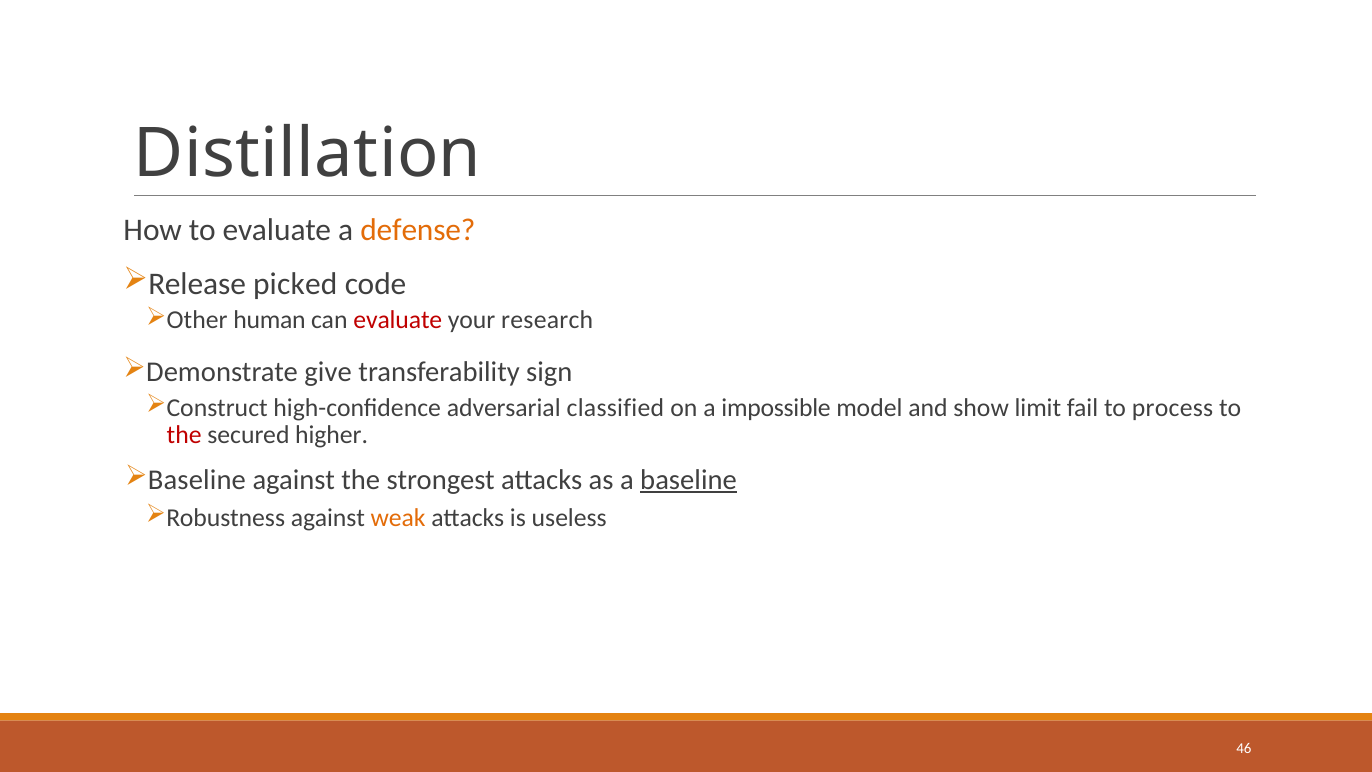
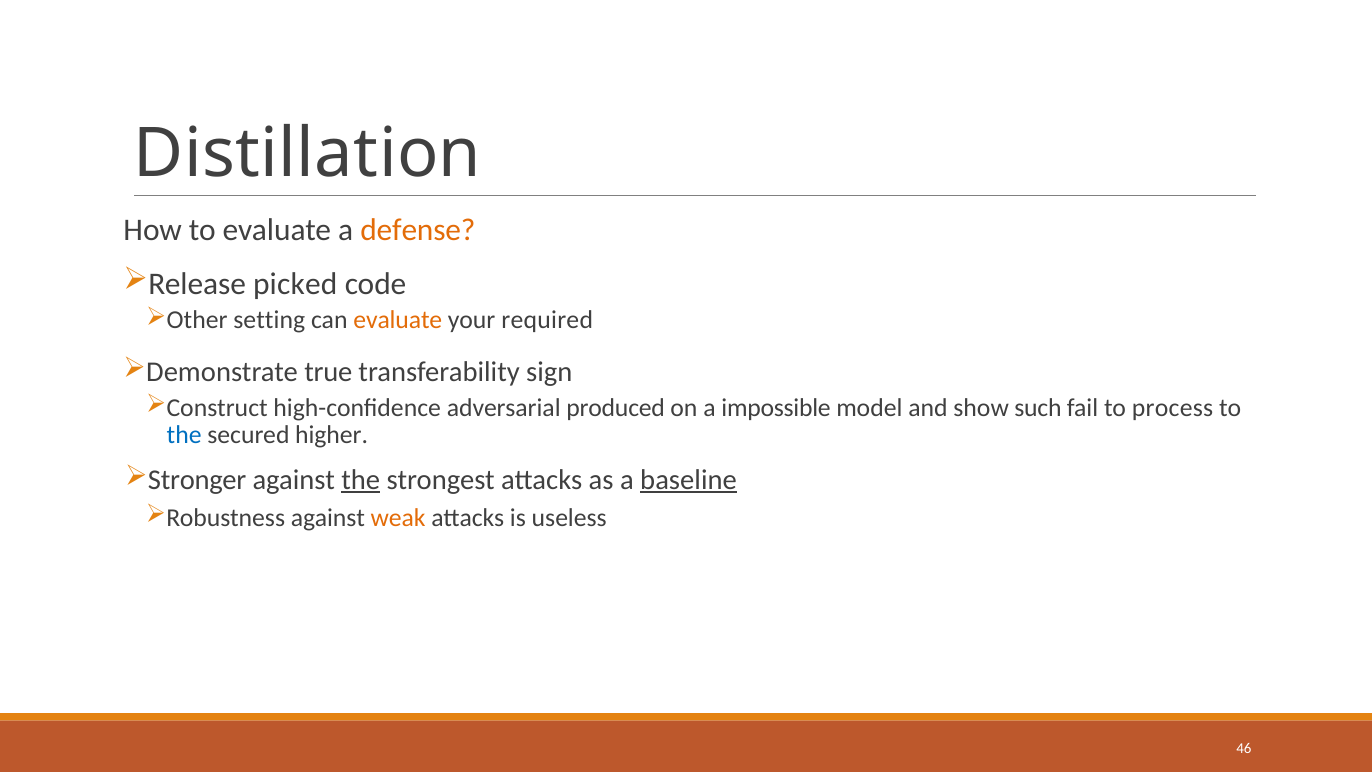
human: human -> setting
evaluate at (398, 320) colour: red -> orange
research: research -> required
give: give -> true
classified: classified -> produced
limit: limit -> such
the at (184, 435) colour: red -> blue
Baseline at (197, 480): Baseline -> Stronger
the at (361, 480) underline: none -> present
